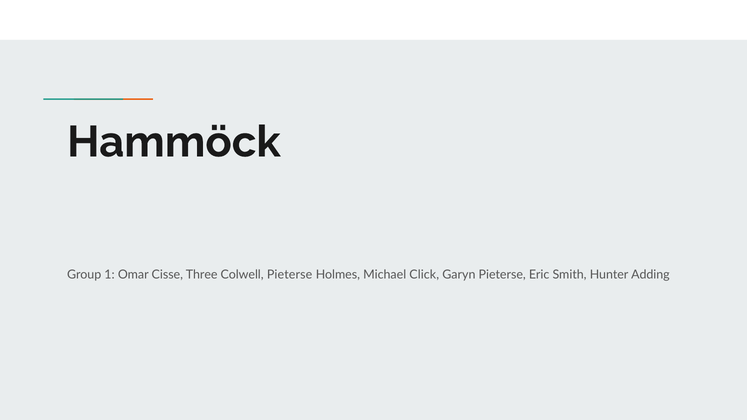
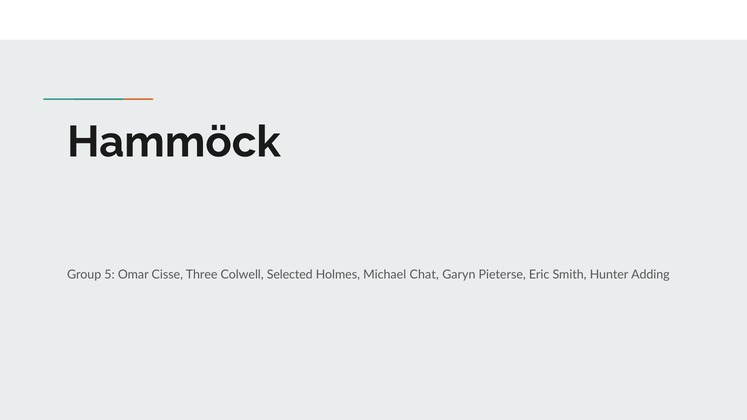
1: 1 -> 5
Colwell Pieterse: Pieterse -> Selected
Click: Click -> Chat
